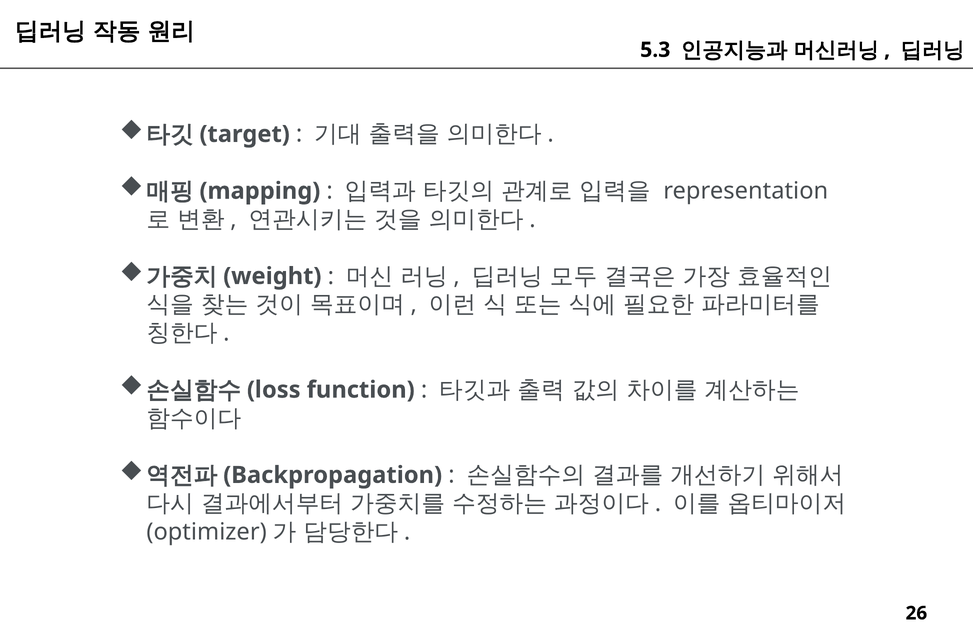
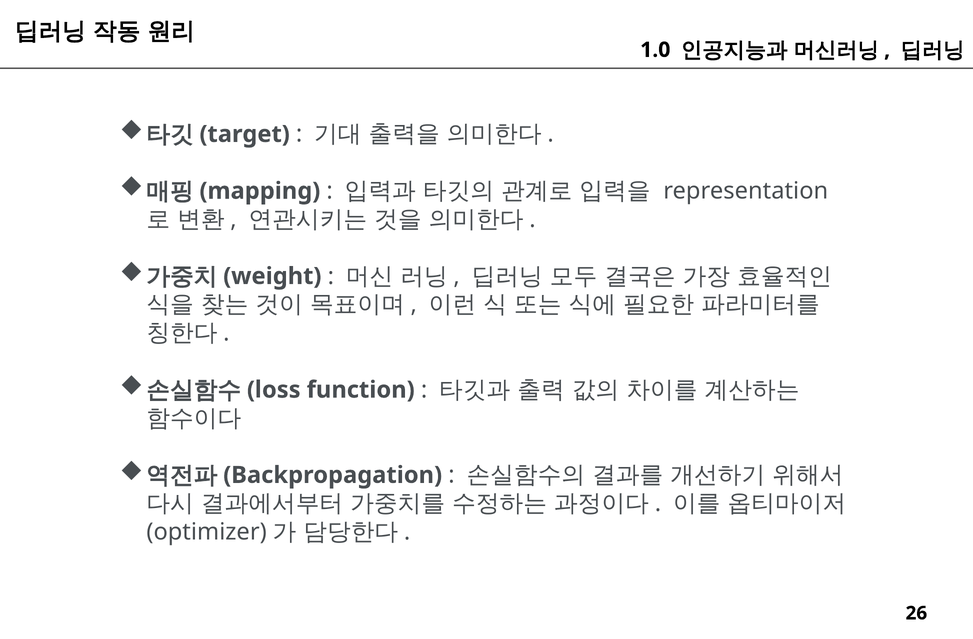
5.3: 5.3 -> 1.0
